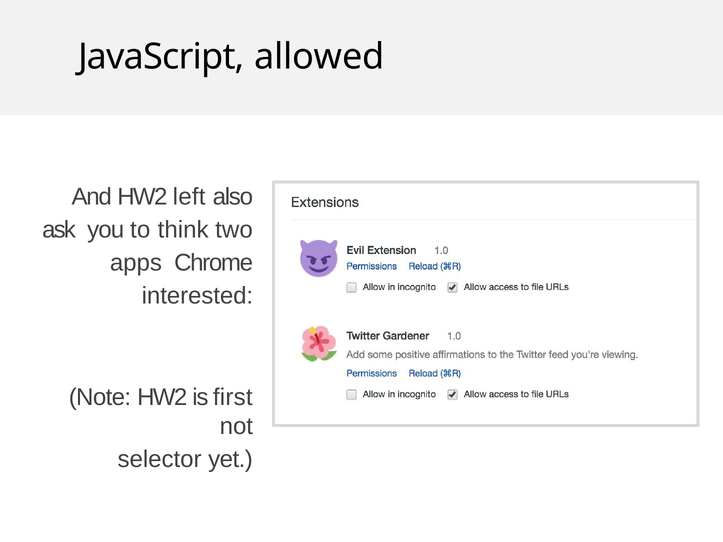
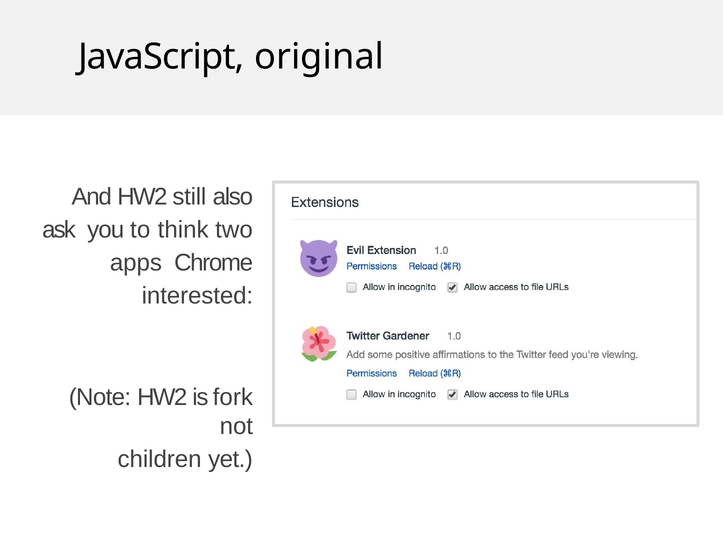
allowed: allowed -> original
left: left -> still
first: first -> fork
selector: selector -> children
